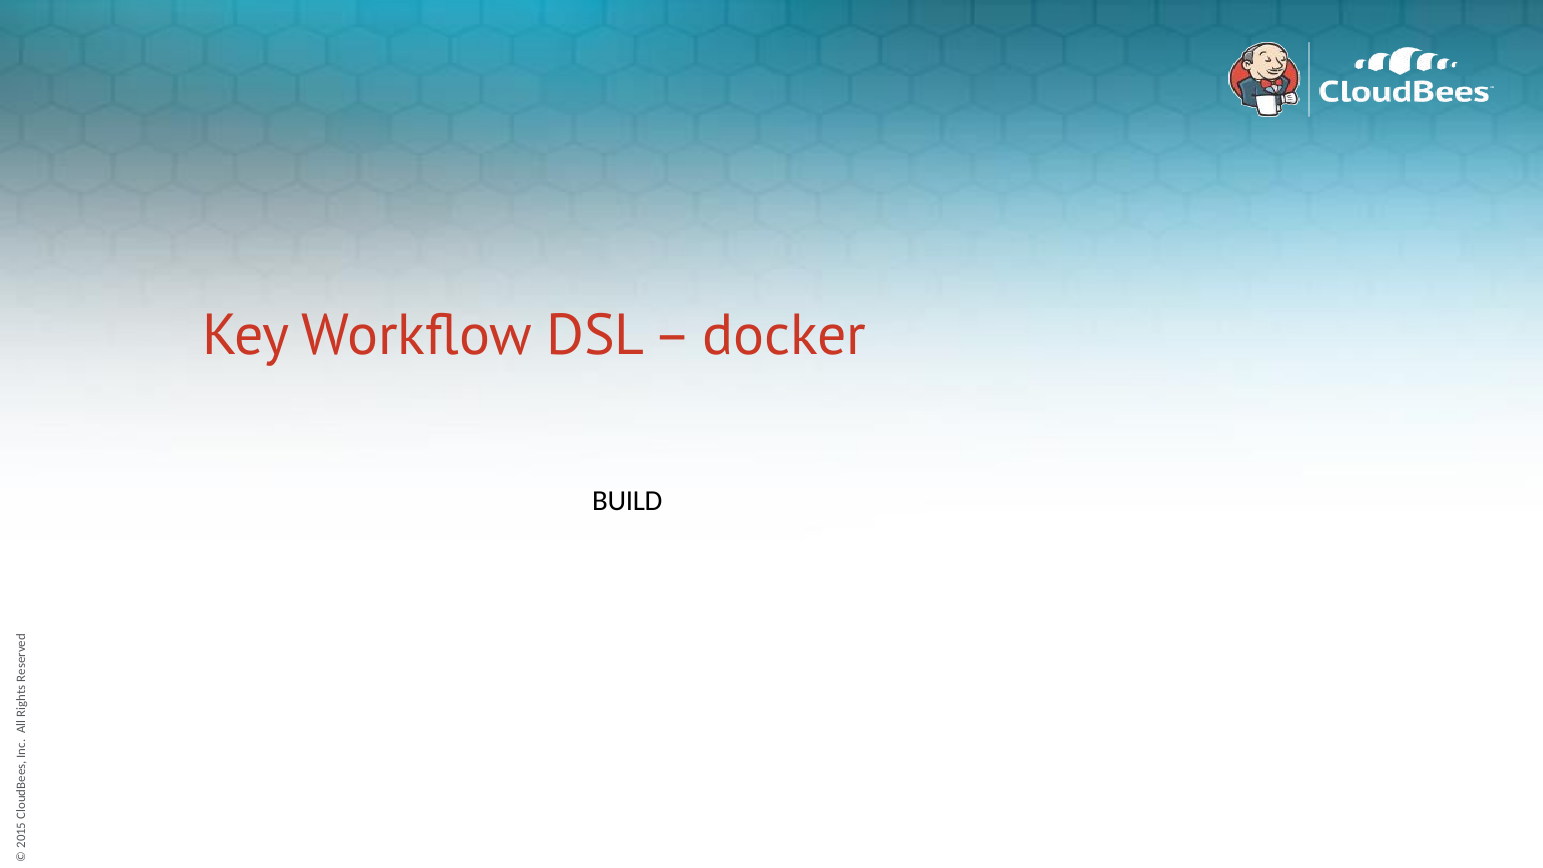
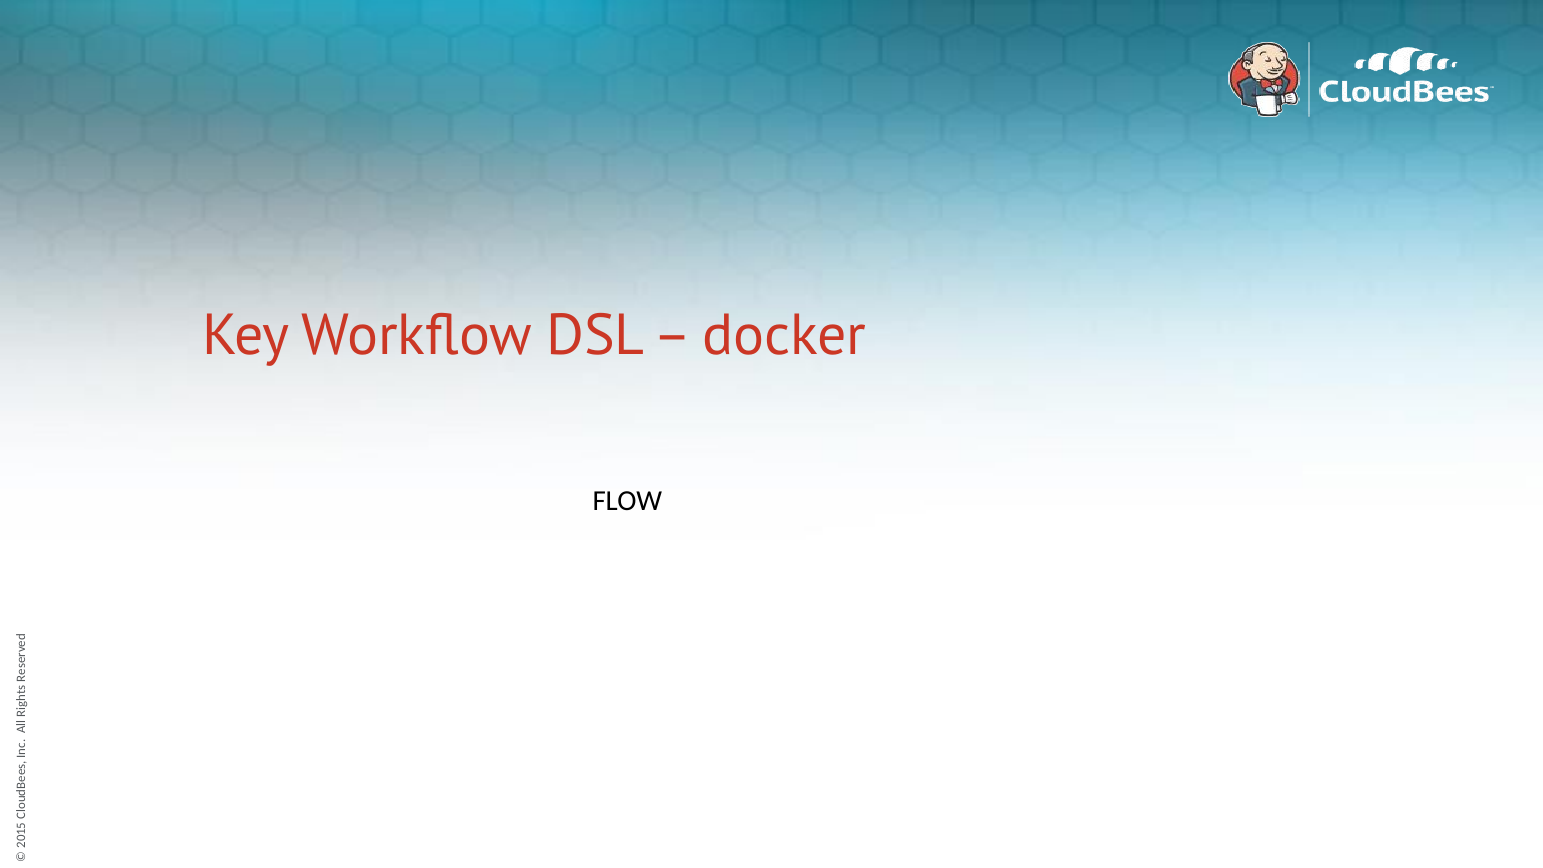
BUILD: BUILD -> FLOW
